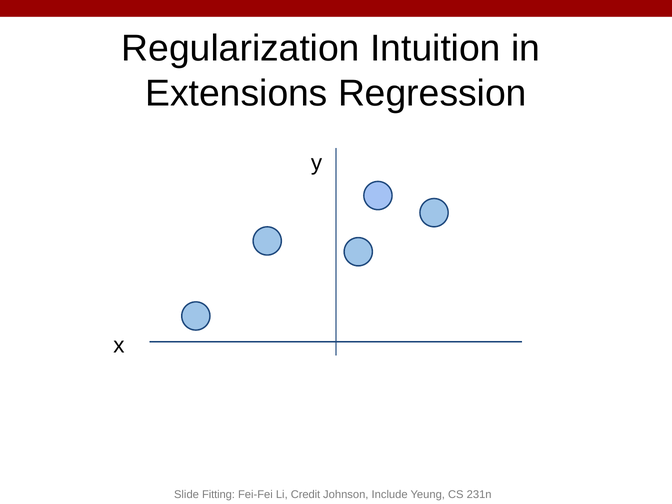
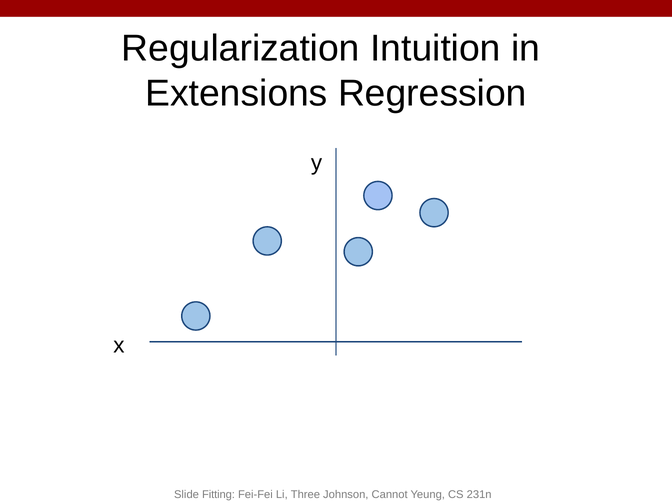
Credit: Credit -> Three
Include: Include -> Cannot
